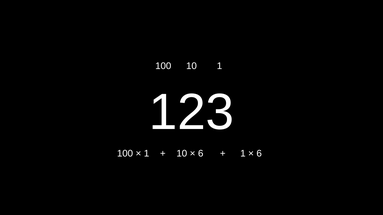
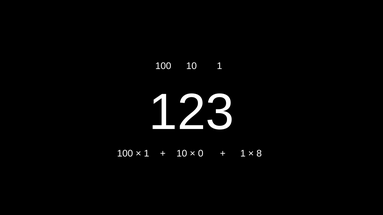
6 at (201, 154): 6 -> 0
6 at (259, 154): 6 -> 8
